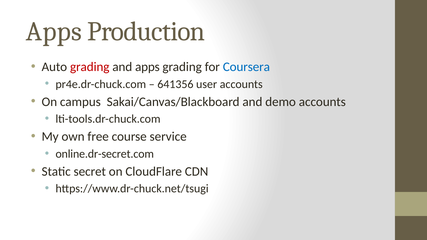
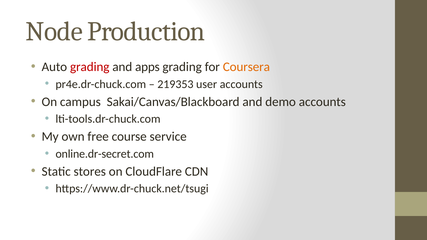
Apps at (54, 32): Apps -> Node
Coursera colour: blue -> orange
641356: 641356 -> 219353
secret: secret -> stores
